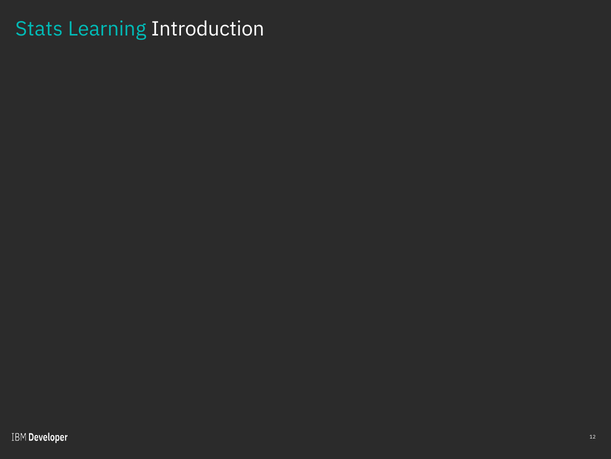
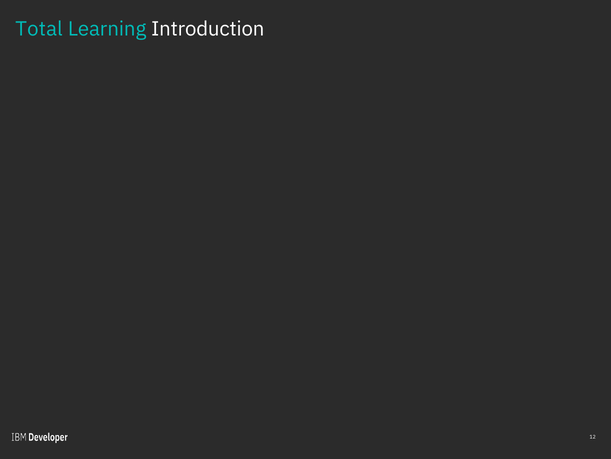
Stats: Stats -> Total
